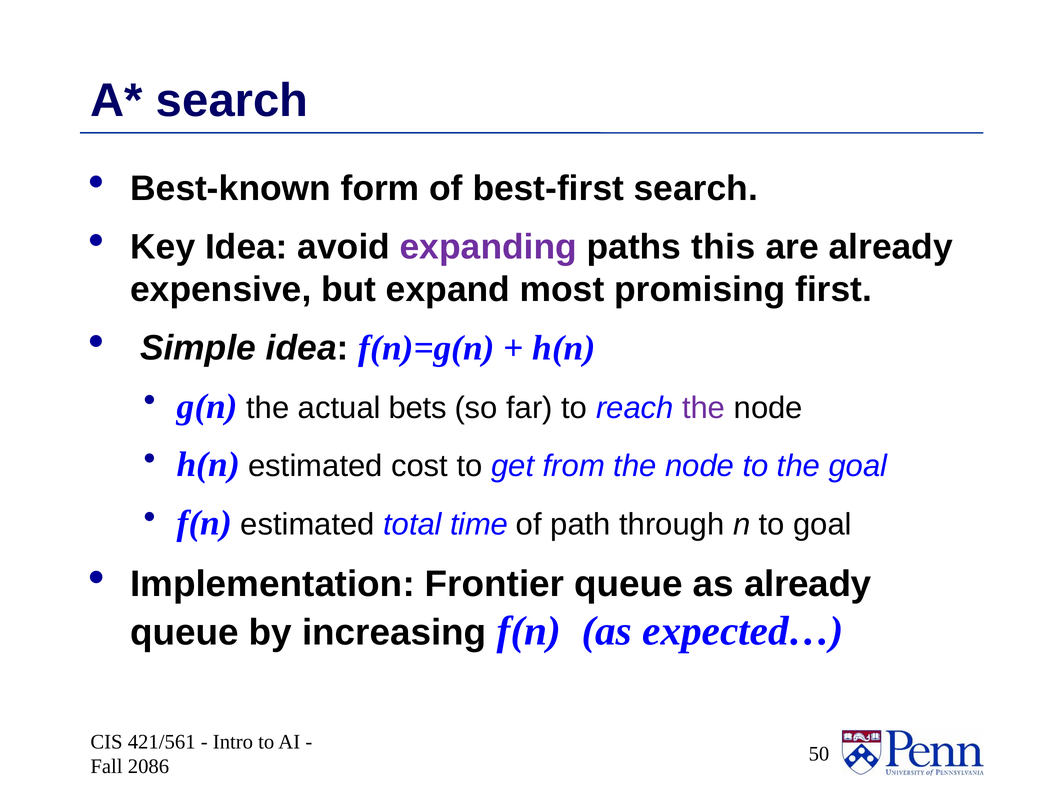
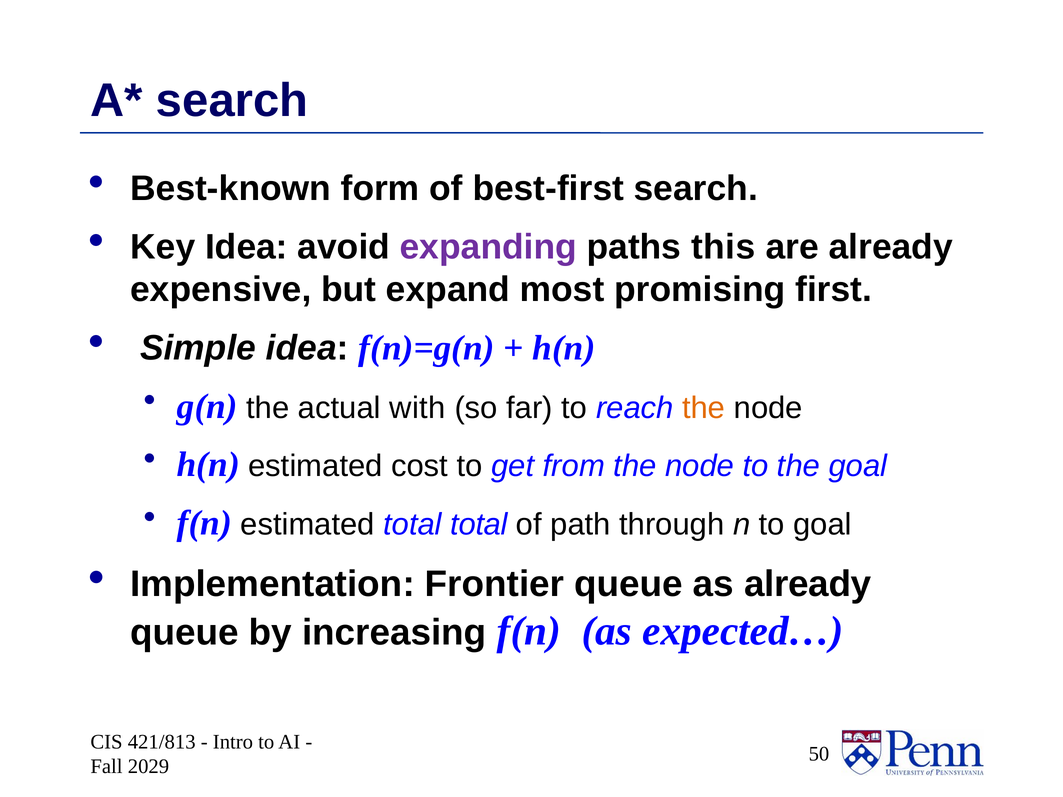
bets: bets -> with
the at (704, 408) colour: purple -> orange
total time: time -> total
421/561: 421/561 -> 421/813
2086: 2086 -> 2029
